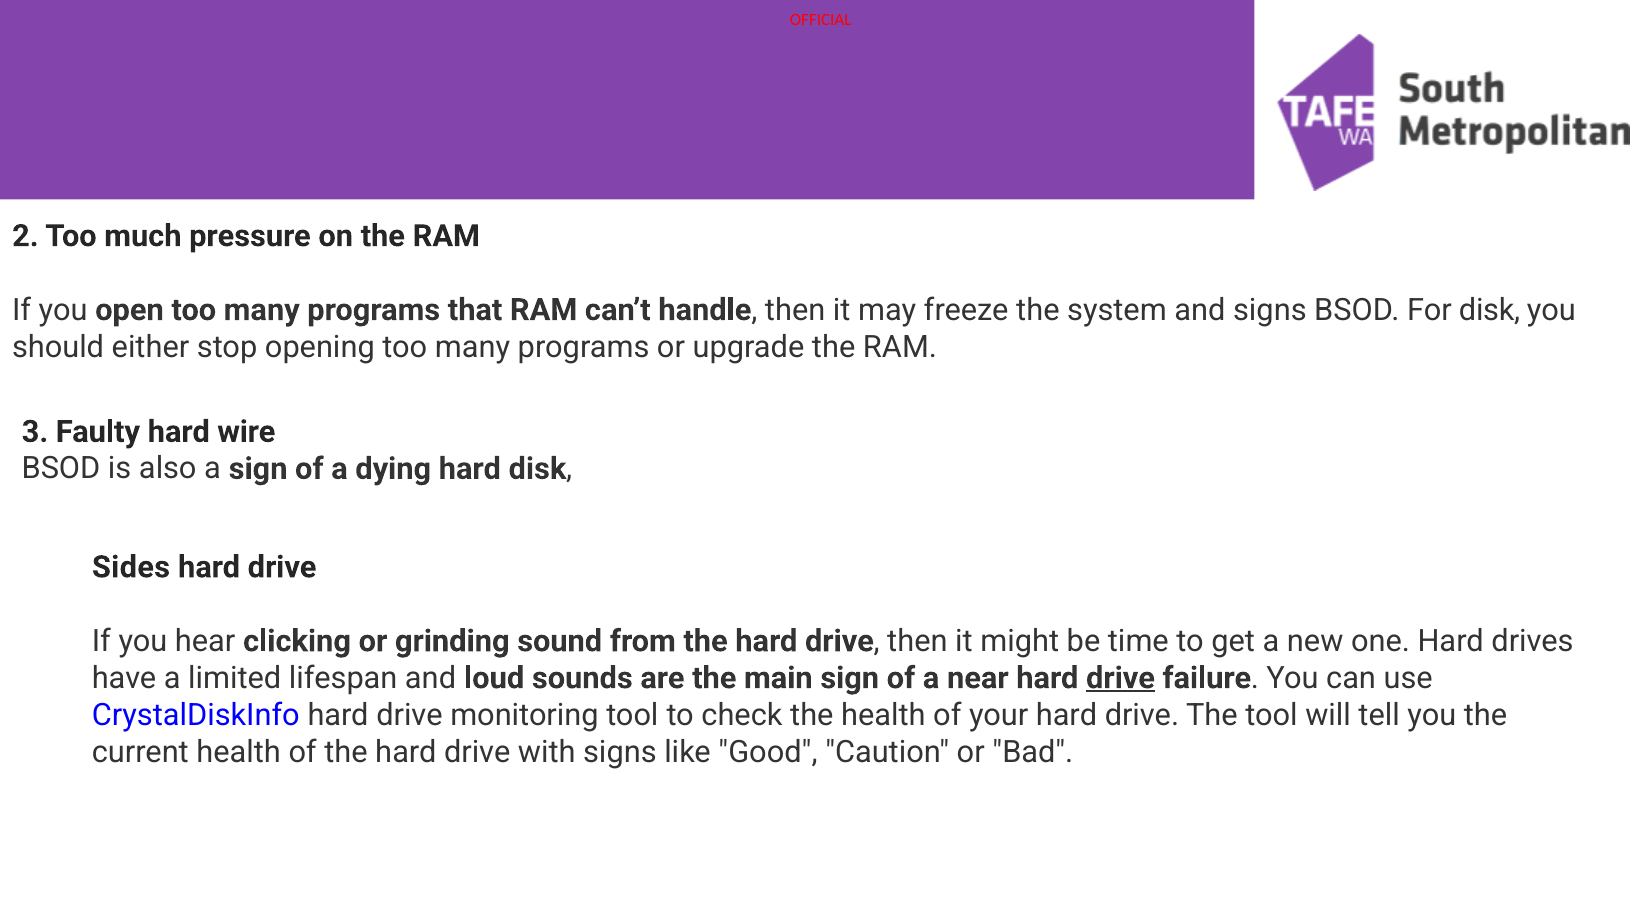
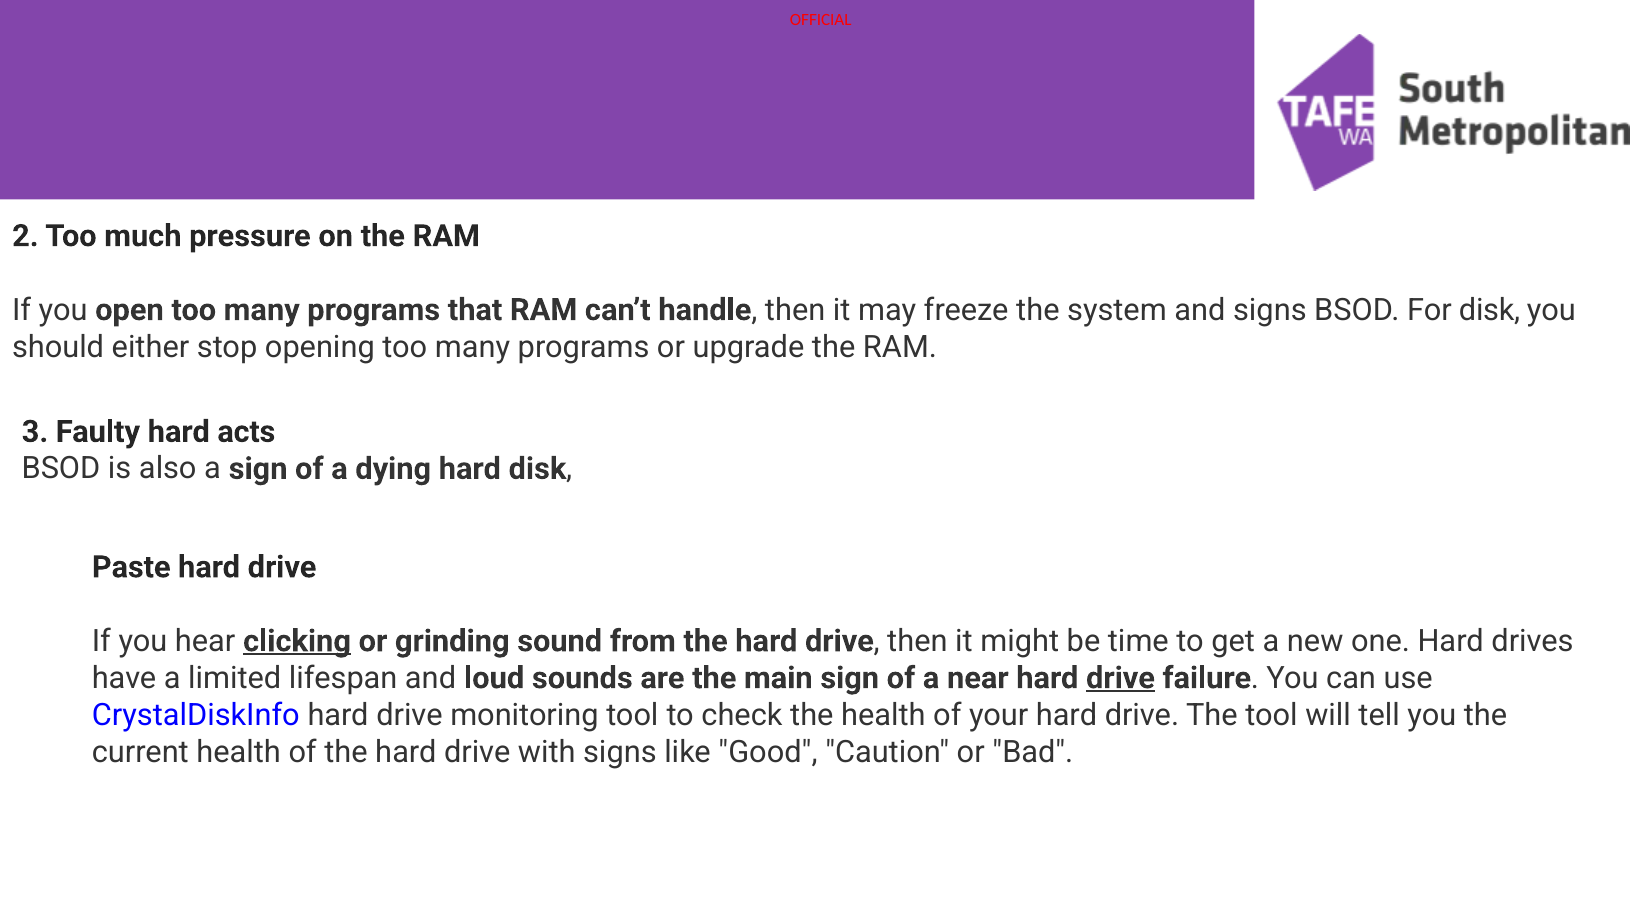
wire: wire -> acts
Sides: Sides -> Paste
clicking underline: none -> present
